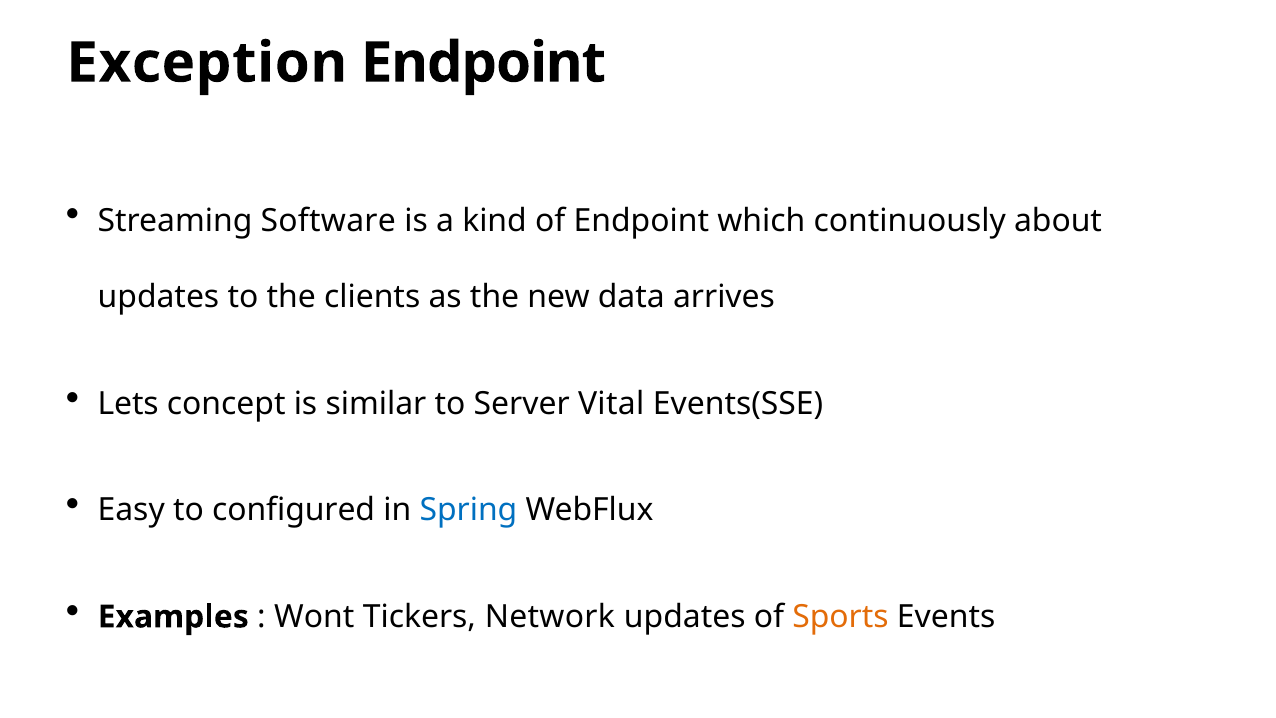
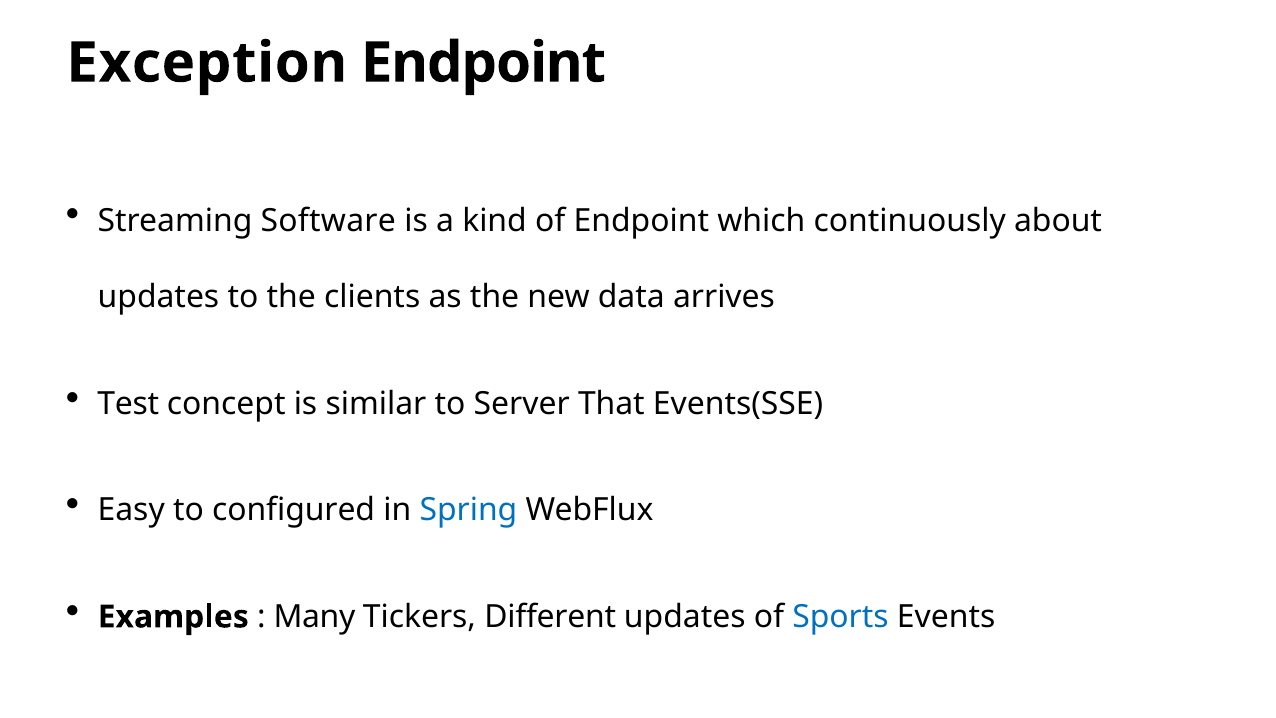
Lets: Lets -> Test
Vital: Vital -> That
Wont: Wont -> Many
Network: Network -> Different
Sports colour: orange -> blue
